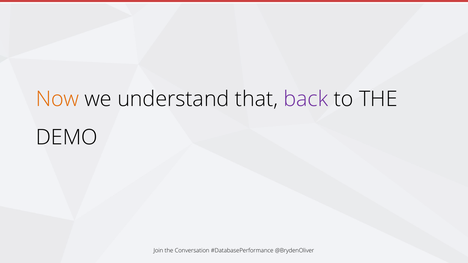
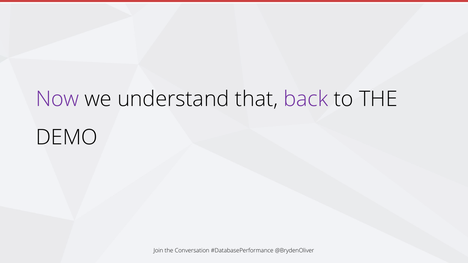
Now colour: orange -> purple
